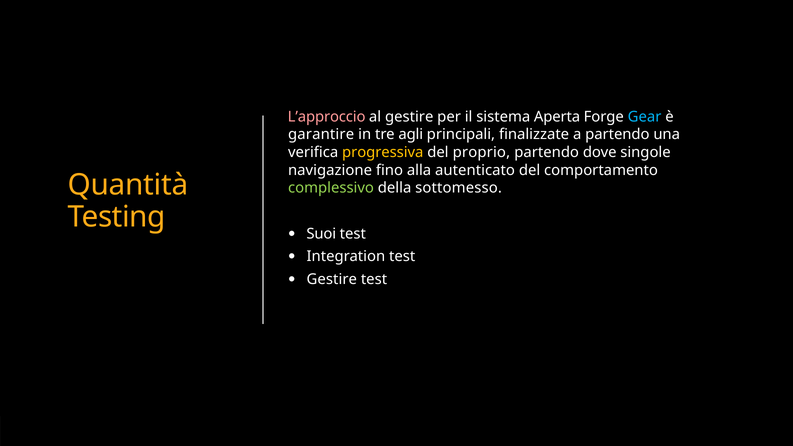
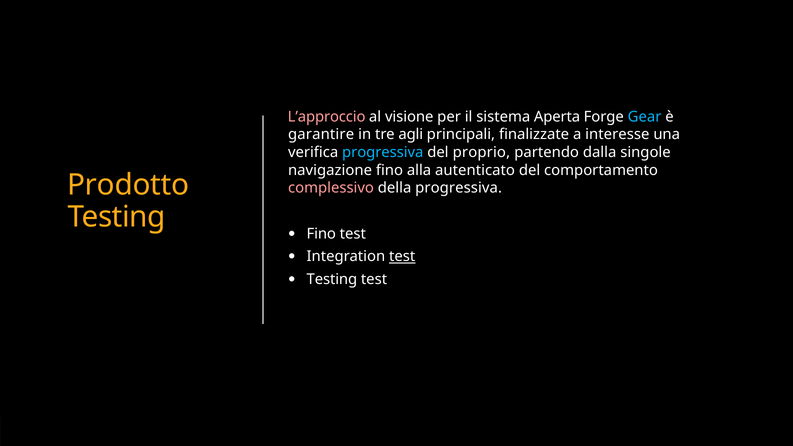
al gestire: gestire -> visione
a partendo: partendo -> interesse
progressiva at (383, 152) colour: yellow -> light blue
dove: dove -> dalla
Quantità: Quantità -> Prodotto
complessivo colour: light green -> pink
della sottomesso: sottomesso -> progressiva
Suoi at (321, 234): Suoi -> Fino
test at (402, 256) underline: none -> present
Gestire at (332, 279): Gestire -> Testing
